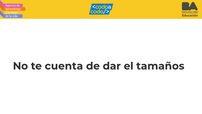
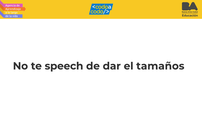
cuenta: cuenta -> speech
